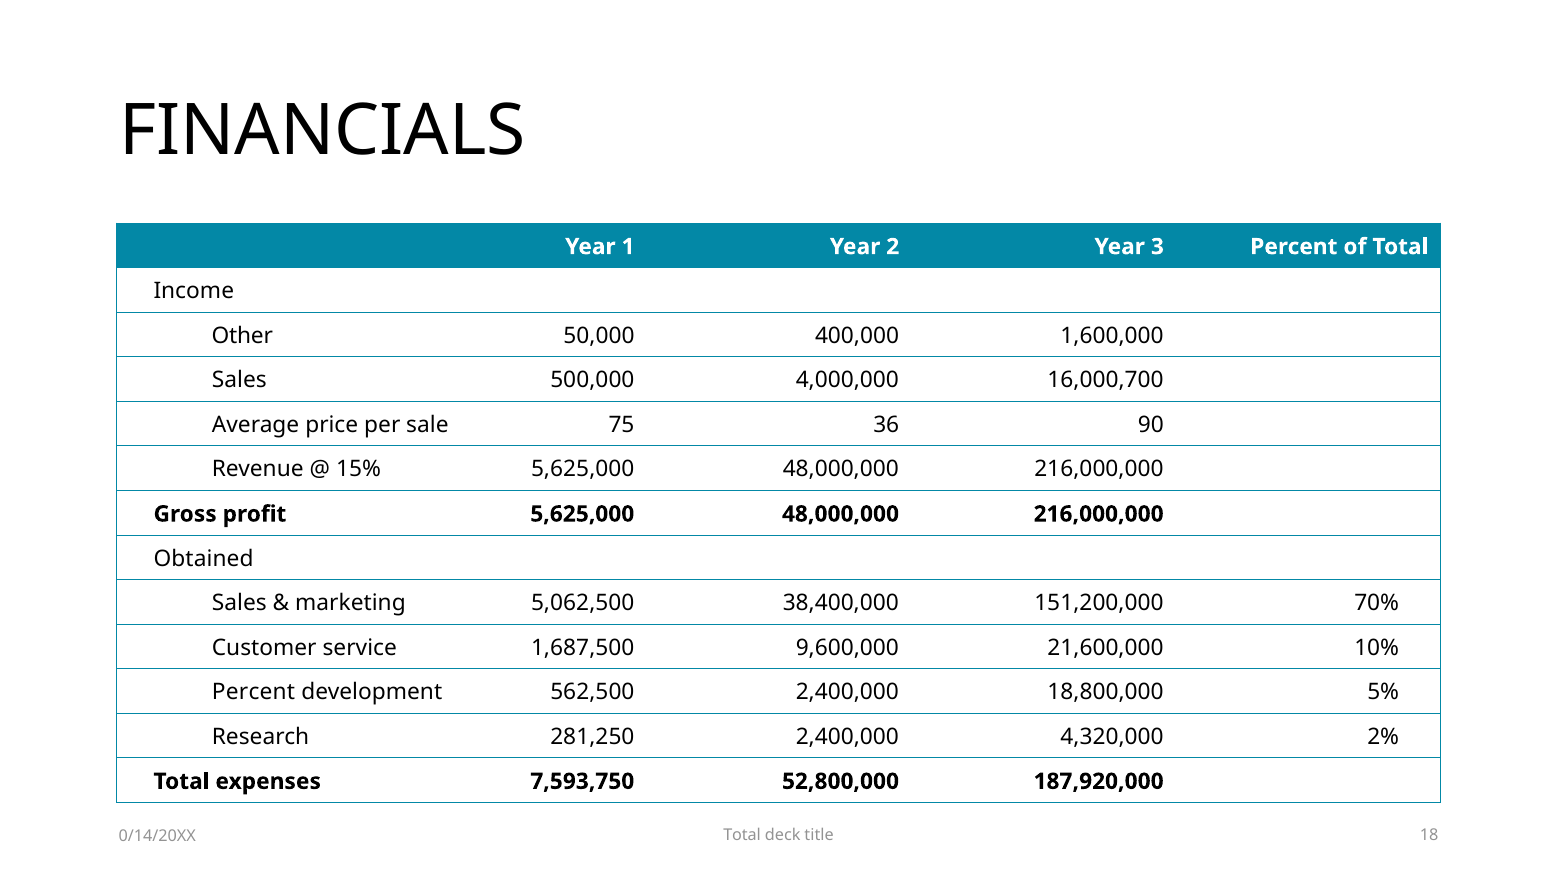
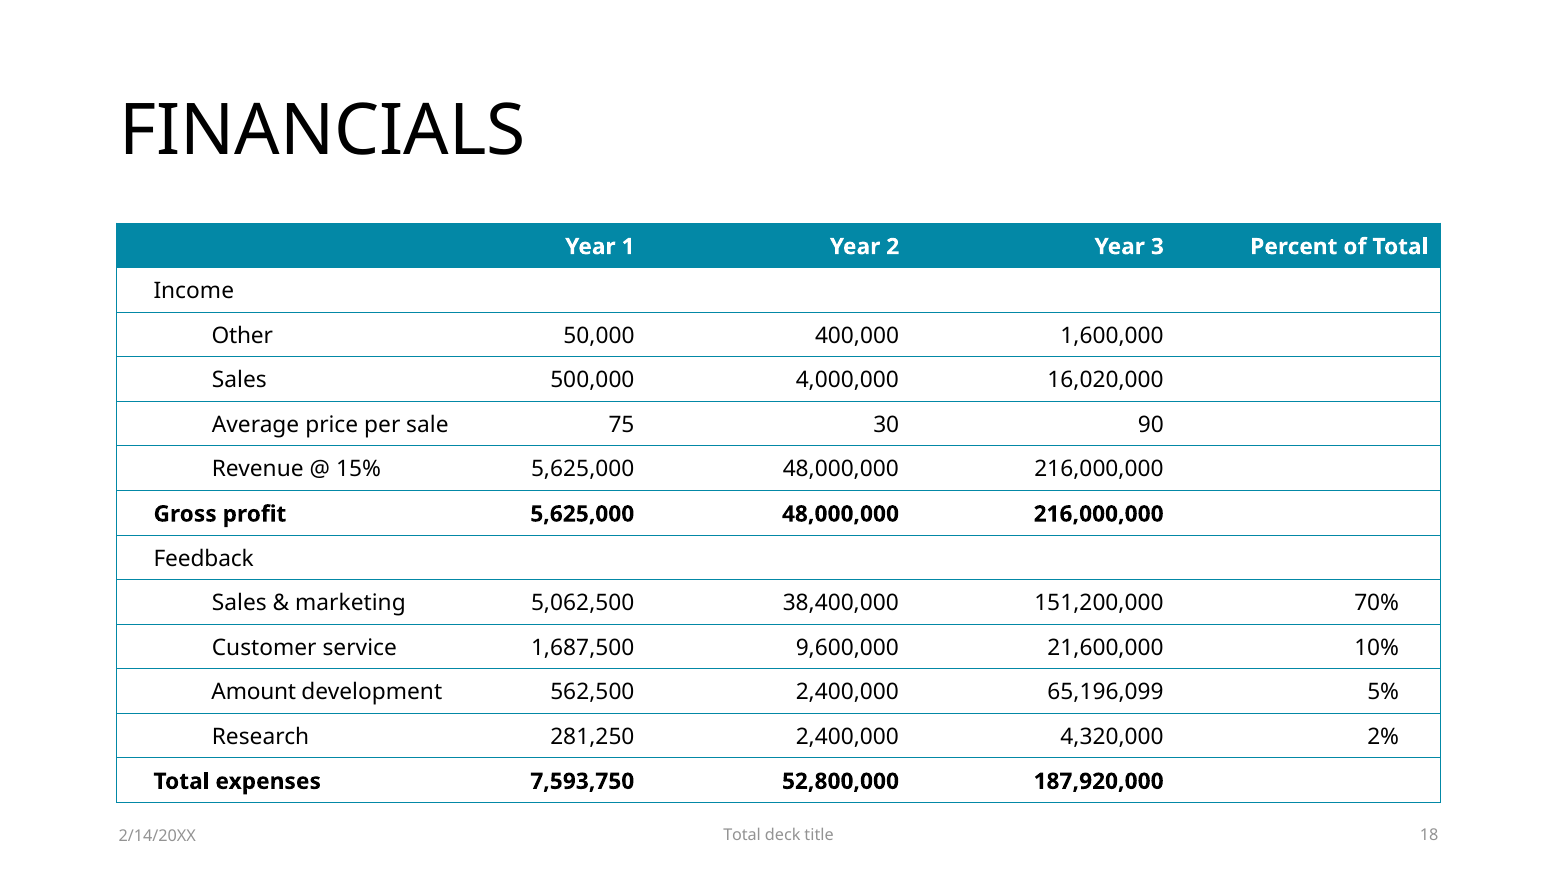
16,000,700: 16,000,700 -> 16,020,000
36: 36 -> 30
Obtained: Obtained -> Feedback
Percent at (254, 692): Percent -> Amount
18,800,000: 18,800,000 -> 65,196,099
0/14/20XX: 0/14/20XX -> 2/14/20XX
